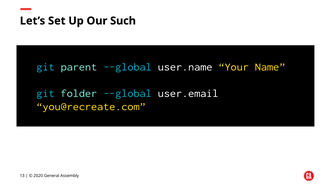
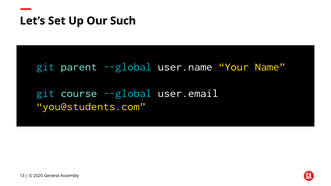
folder: folder -> course
you@recreate.com: you@recreate.com -> you@students.com
